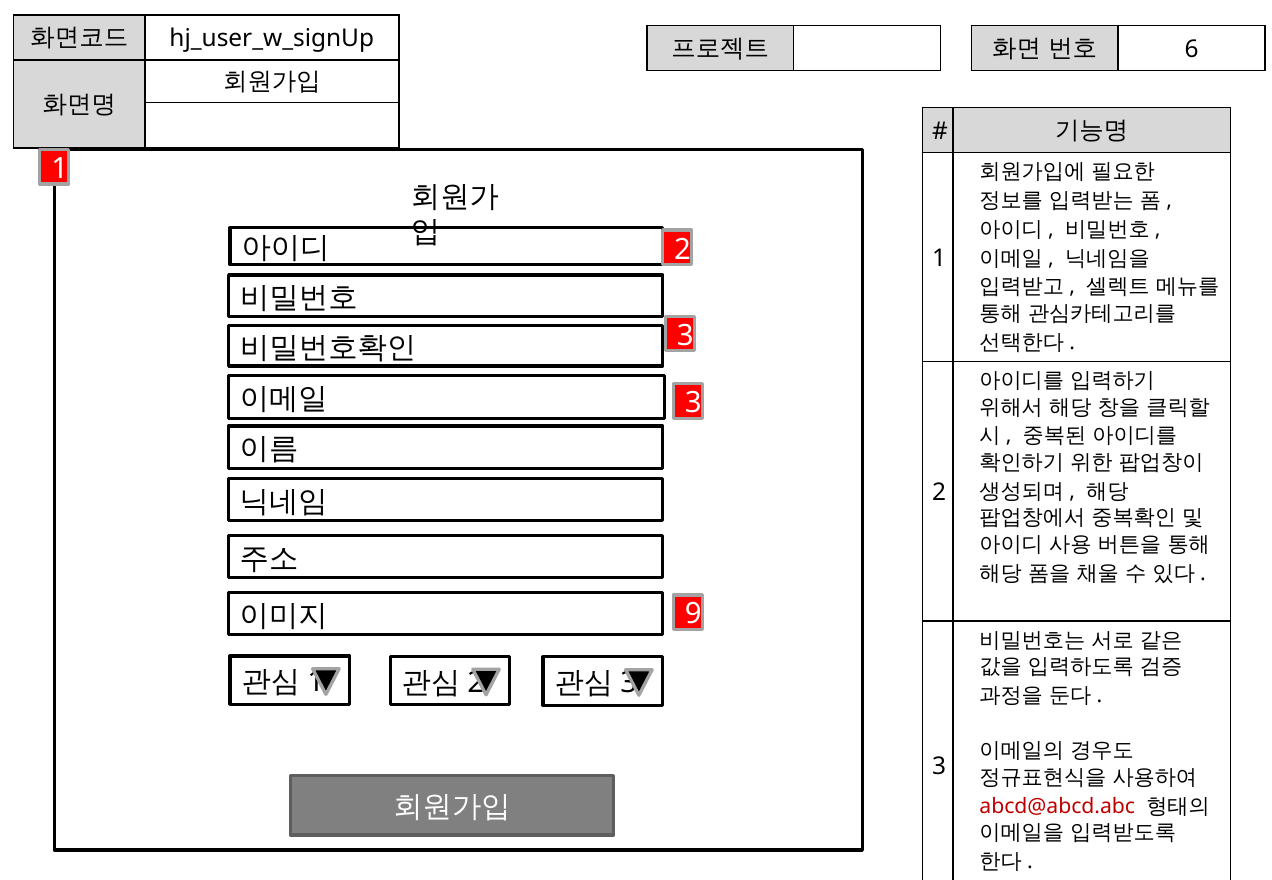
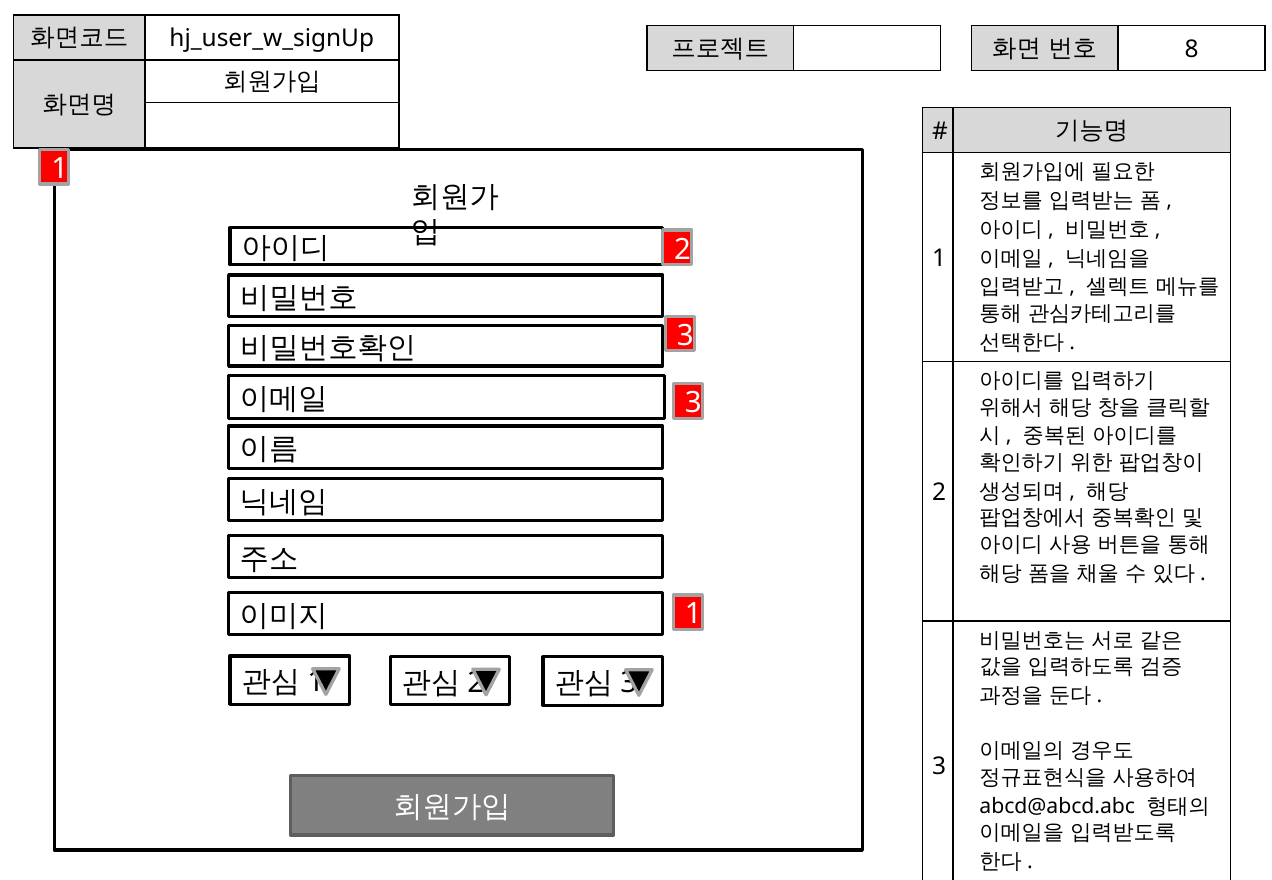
6: 6 -> 8
9 at (693, 615): 9 -> 1
abcd@abcd.abc colour: red -> black
